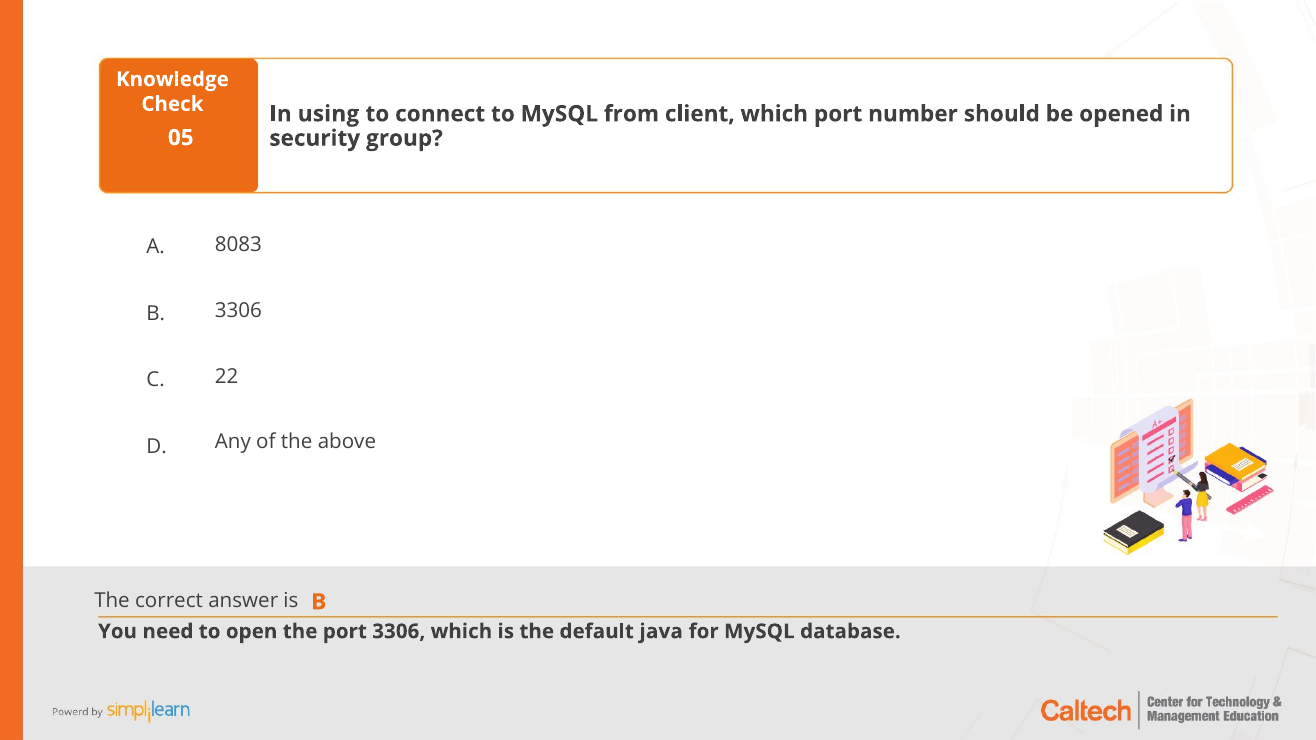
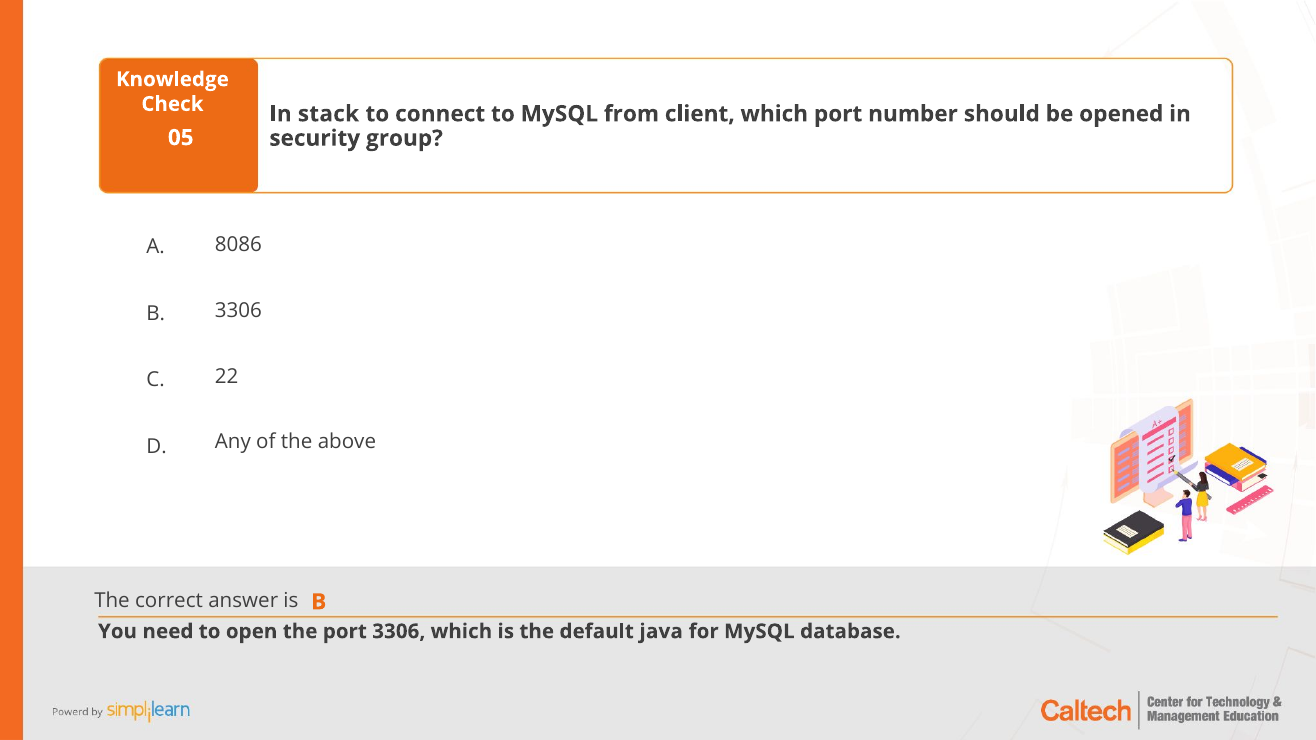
using: using -> stack
8083: 8083 -> 8086
